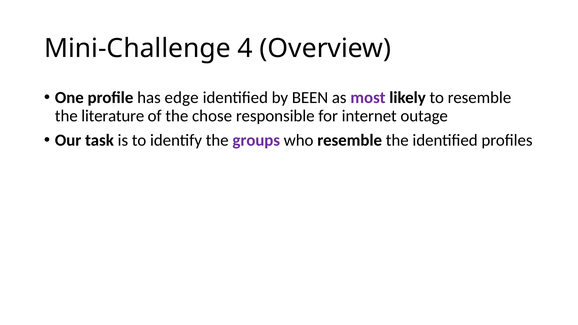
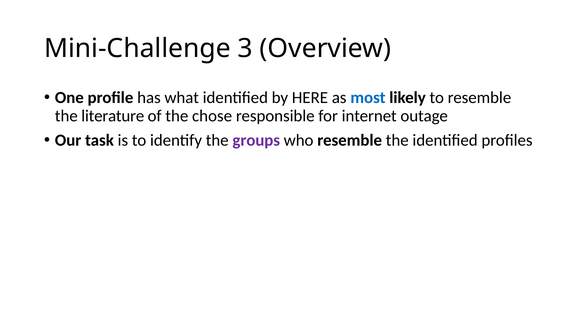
4: 4 -> 3
edge: edge -> what
BEEN: BEEN -> HERE
most colour: purple -> blue
